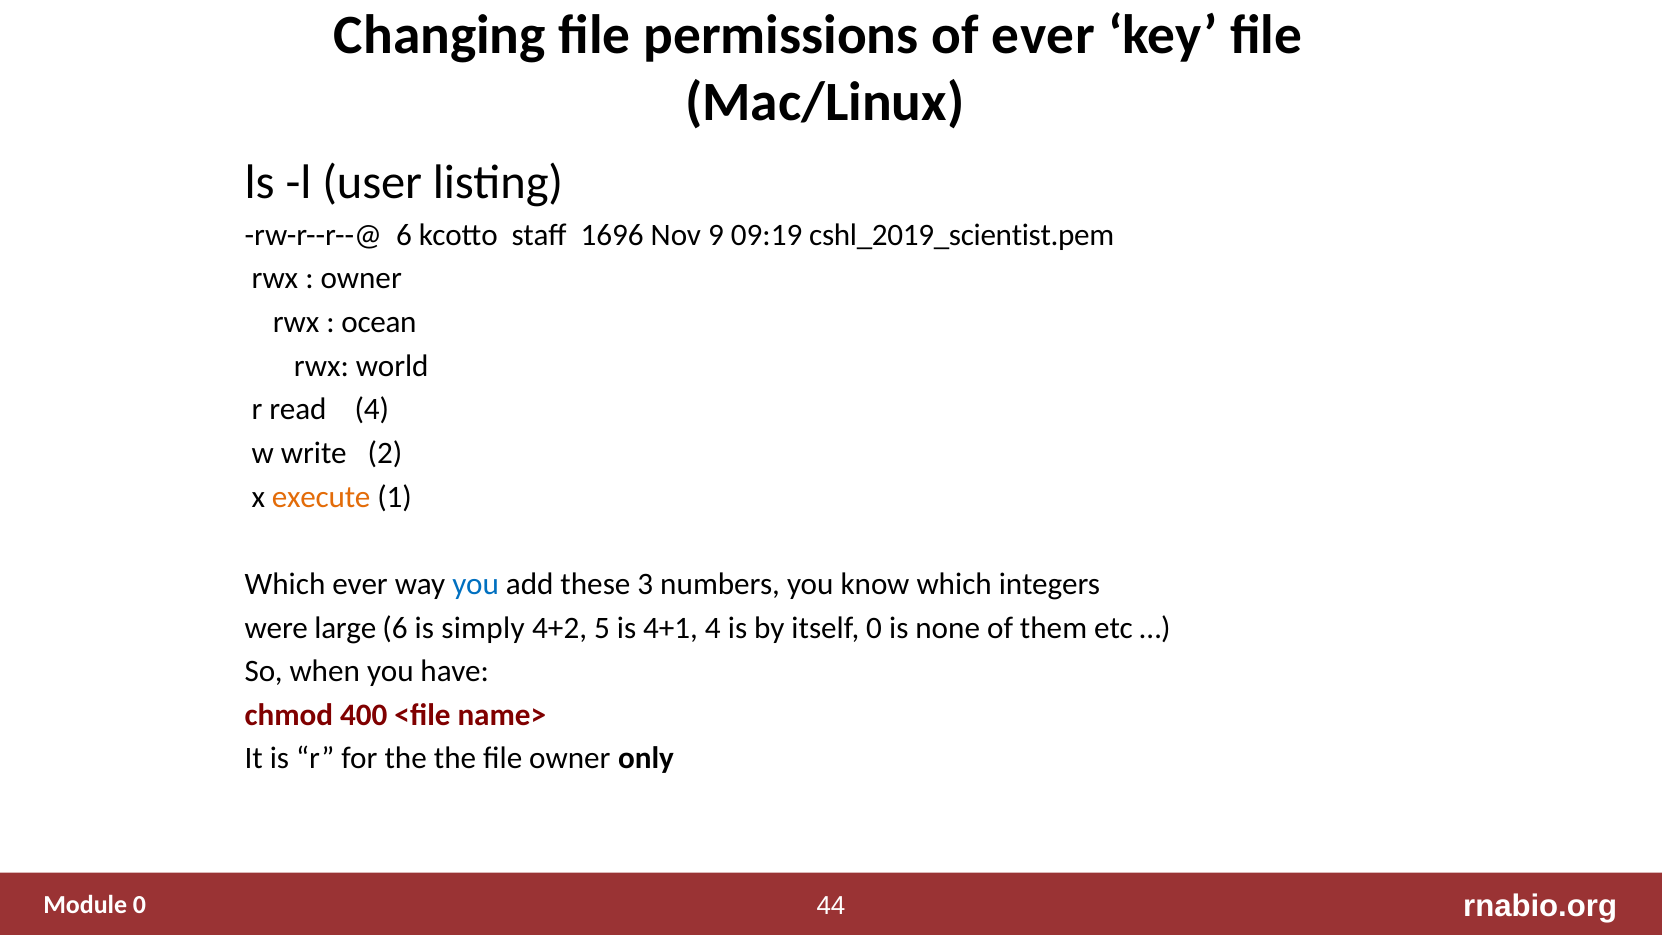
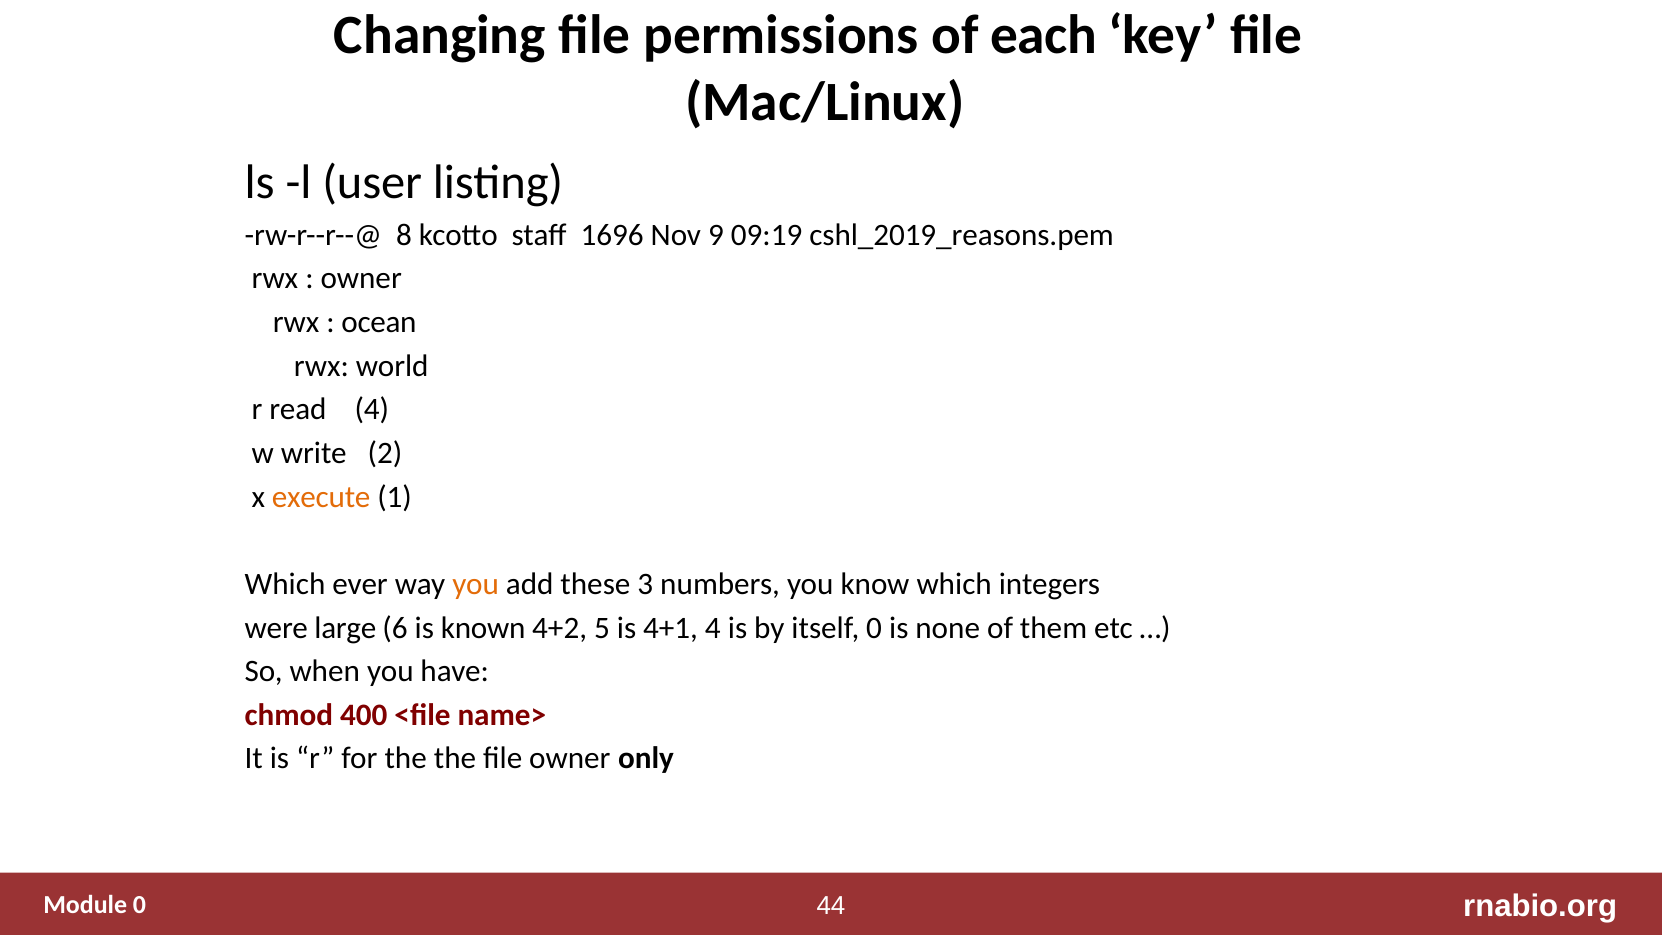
of ever: ever -> each
rw-r--r--@ 6: 6 -> 8
cshl_2019_scientist.pem: cshl_2019_scientist.pem -> cshl_2019_reasons.pem
you at (476, 584) colour: blue -> orange
simply: simply -> known
